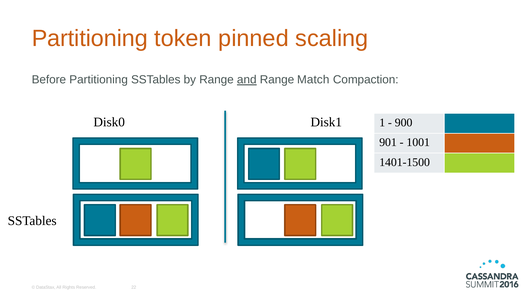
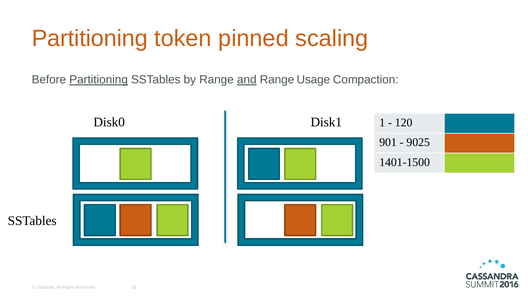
Partitioning at (99, 80) underline: none -> present
Match: Match -> Usage
900: 900 -> 120
1001: 1001 -> 9025
